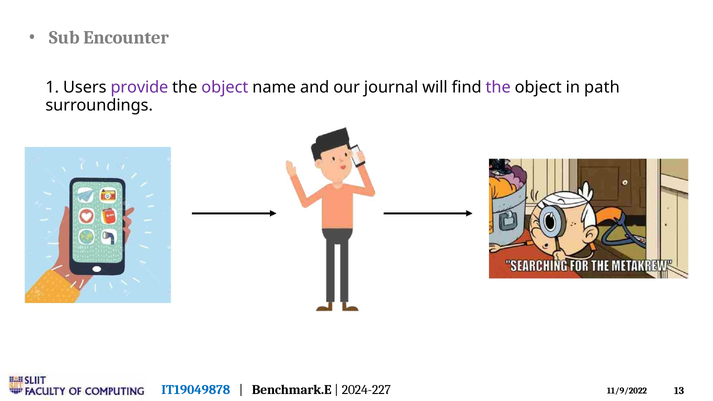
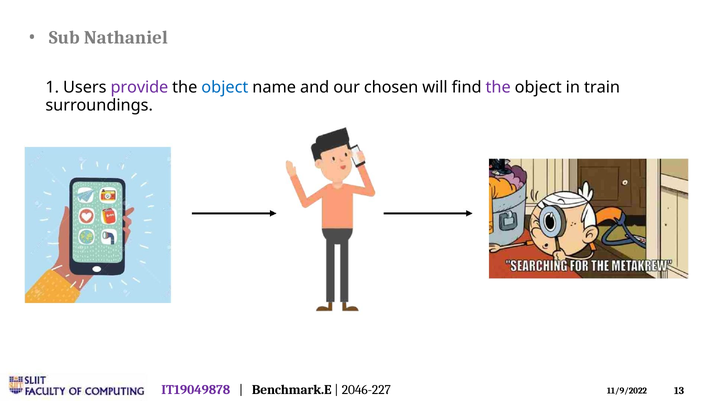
Encounter: Encounter -> Nathaniel
object at (225, 87) colour: purple -> blue
journal: journal -> chosen
path: path -> train
IT19049878 colour: blue -> purple
2024-227: 2024-227 -> 2046-227
